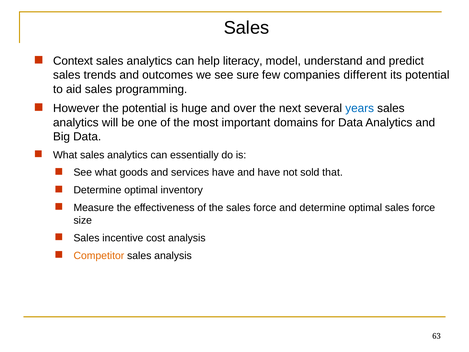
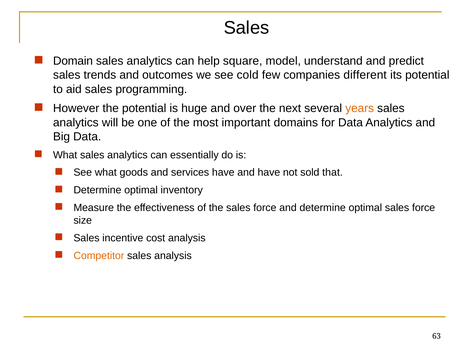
Context: Context -> Domain
literacy: literacy -> square
sure: sure -> cold
years colour: blue -> orange
